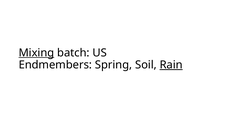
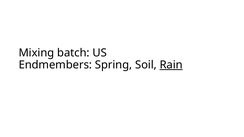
Mixing underline: present -> none
